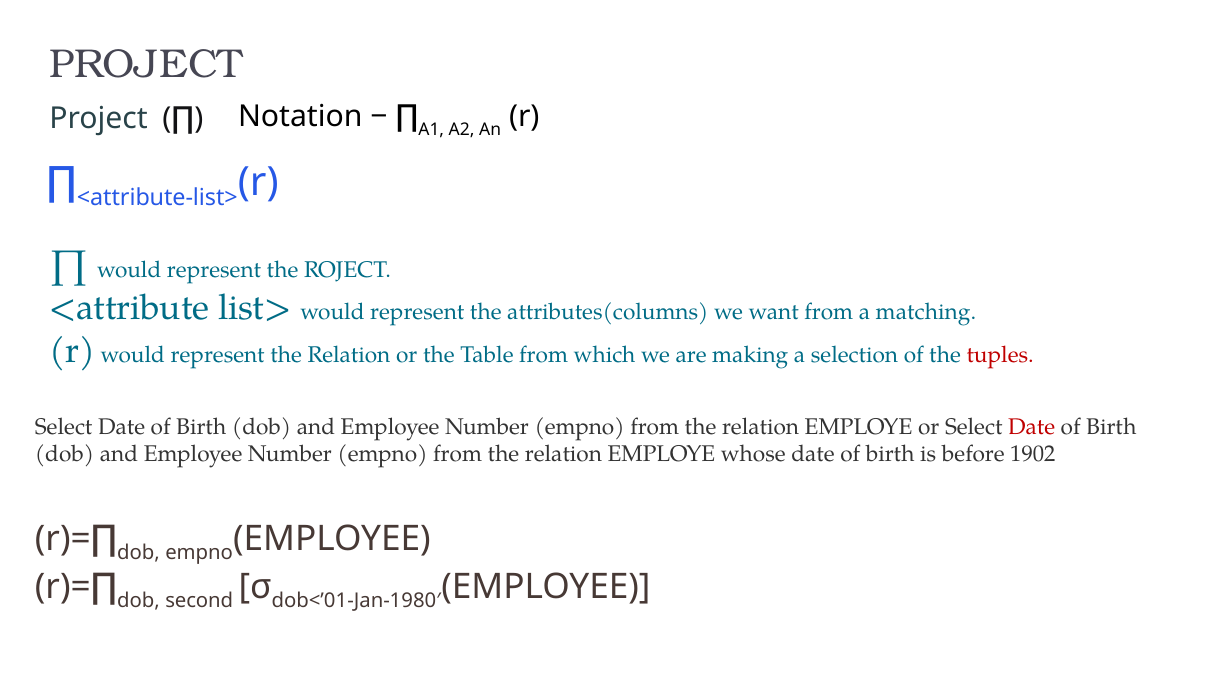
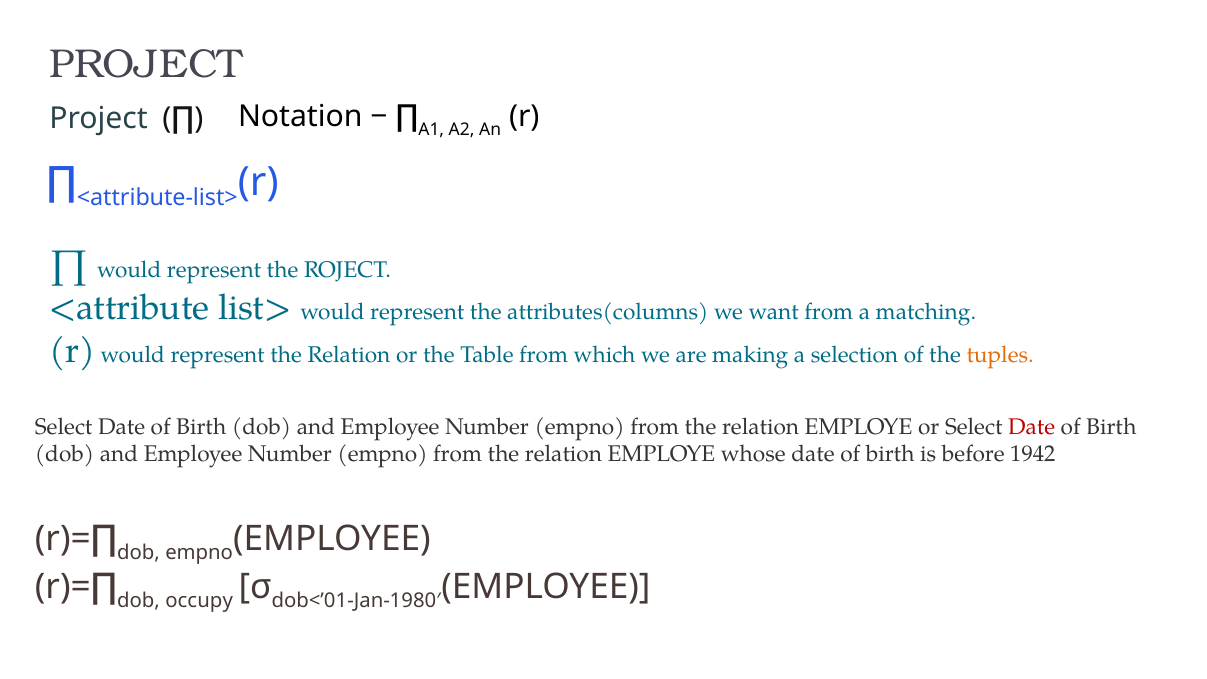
tuples colour: red -> orange
1902: 1902 -> 1942
second: second -> occupy
